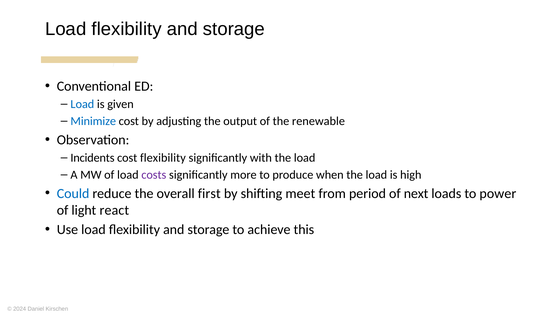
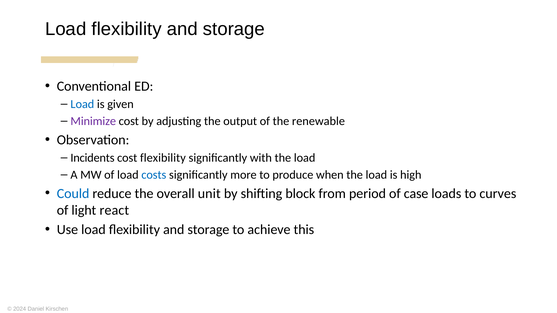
Minimize colour: blue -> purple
costs colour: purple -> blue
first: first -> unit
meet: meet -> block
next: next -> case
power: power -> curves
